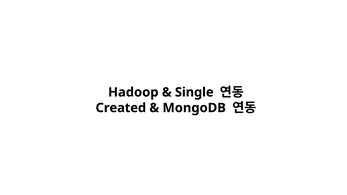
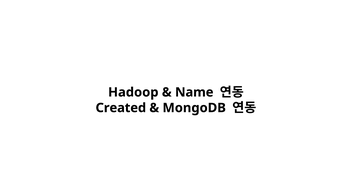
Single: Single -> Name
